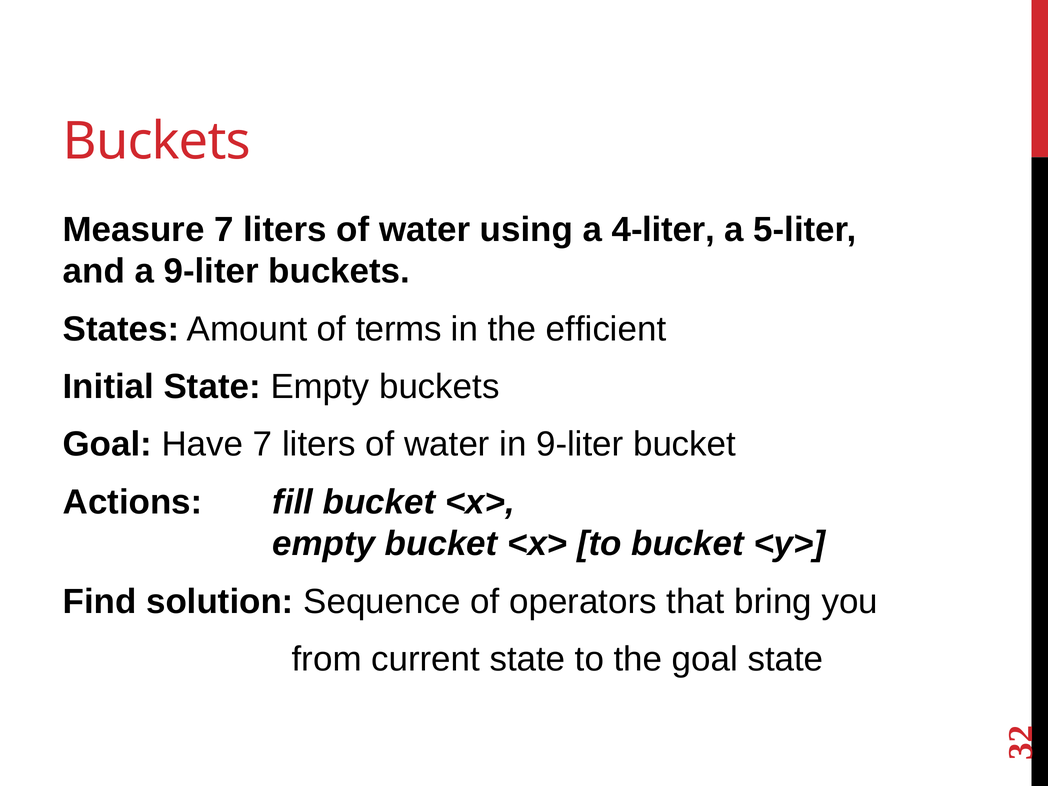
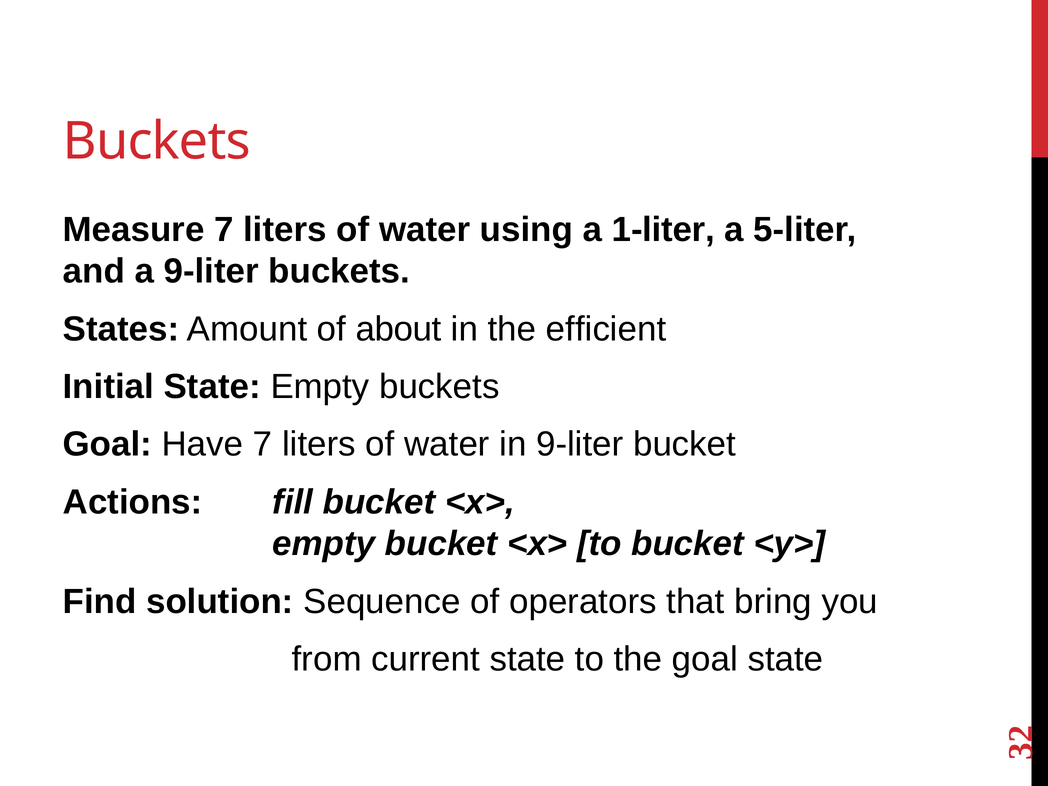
4-liter: 4-liter -> 1-liter
terms: terms -> about
